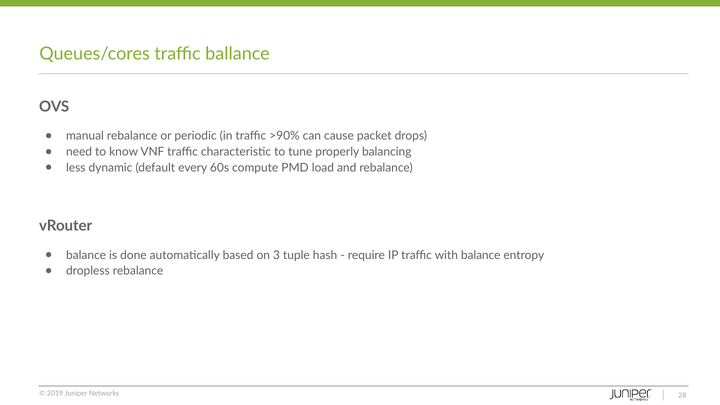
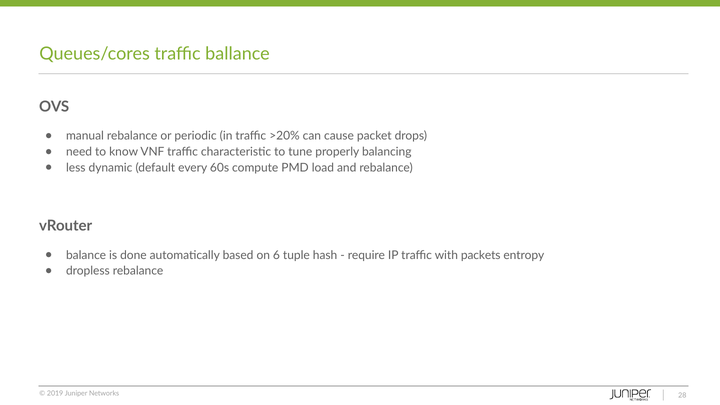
>90%: >90% -> >20%
3: 3 -> 6
with balance: balance -> packets
